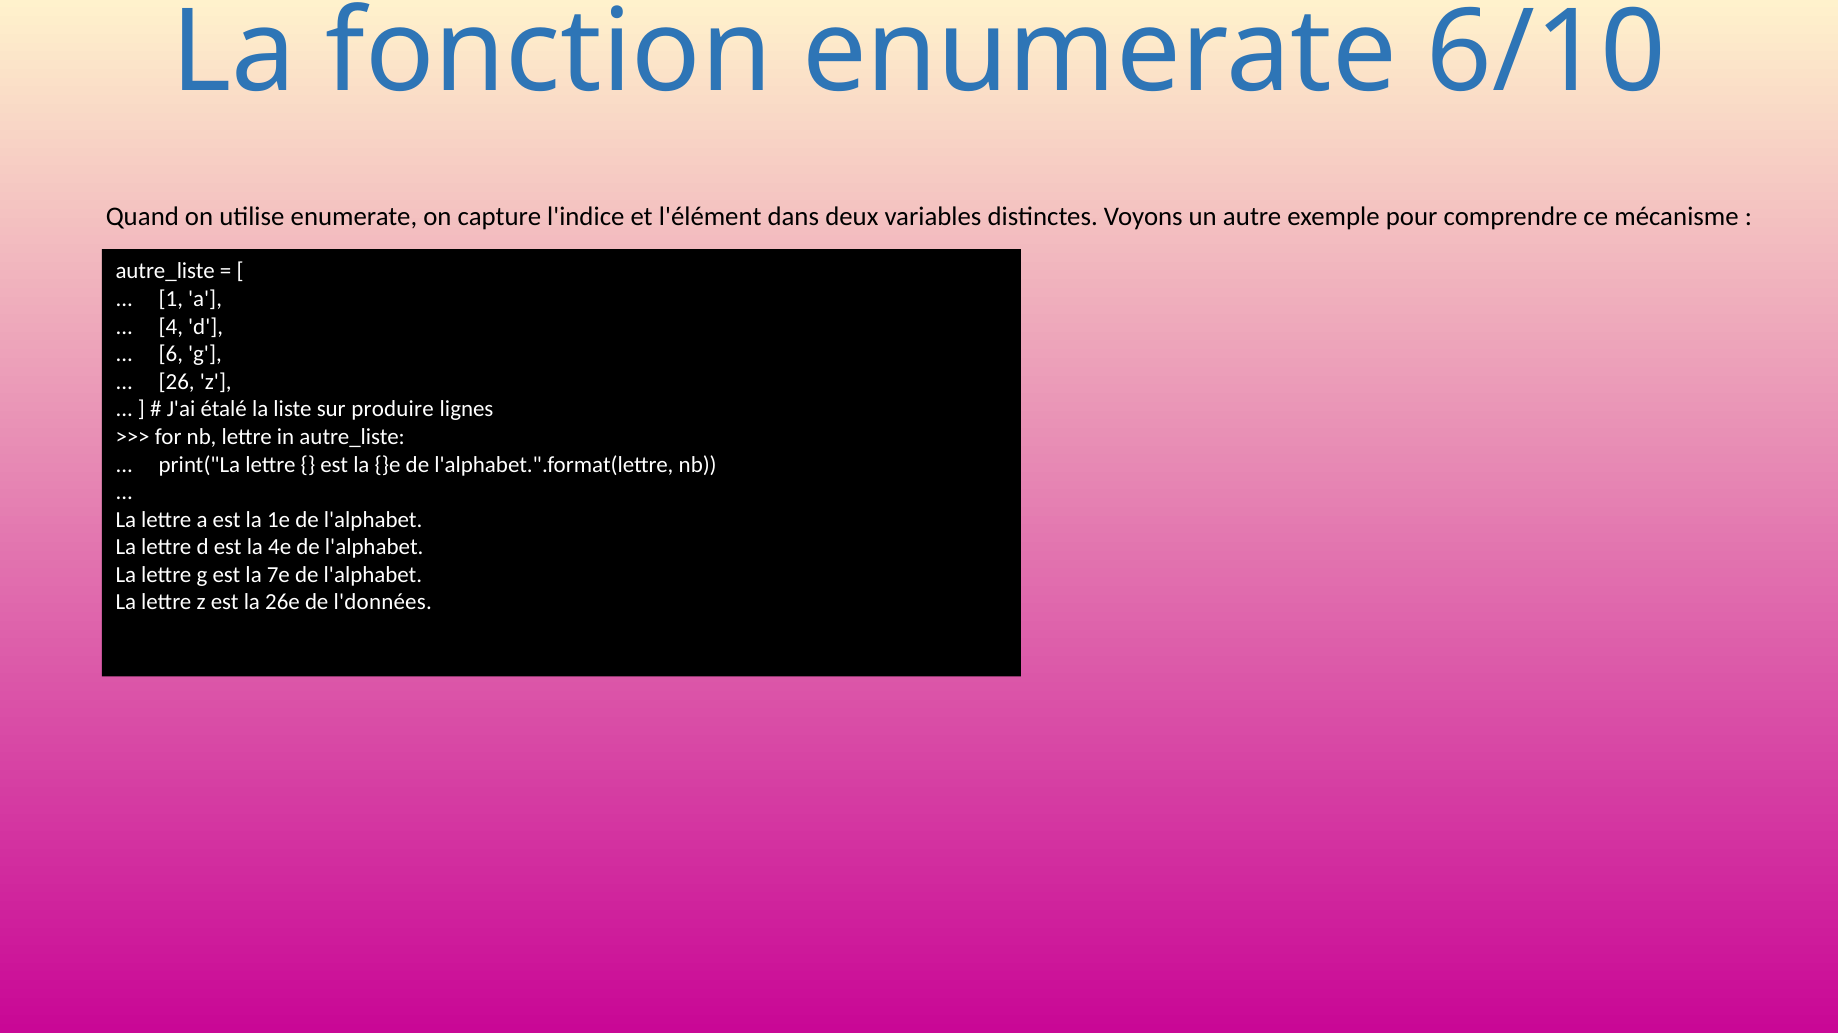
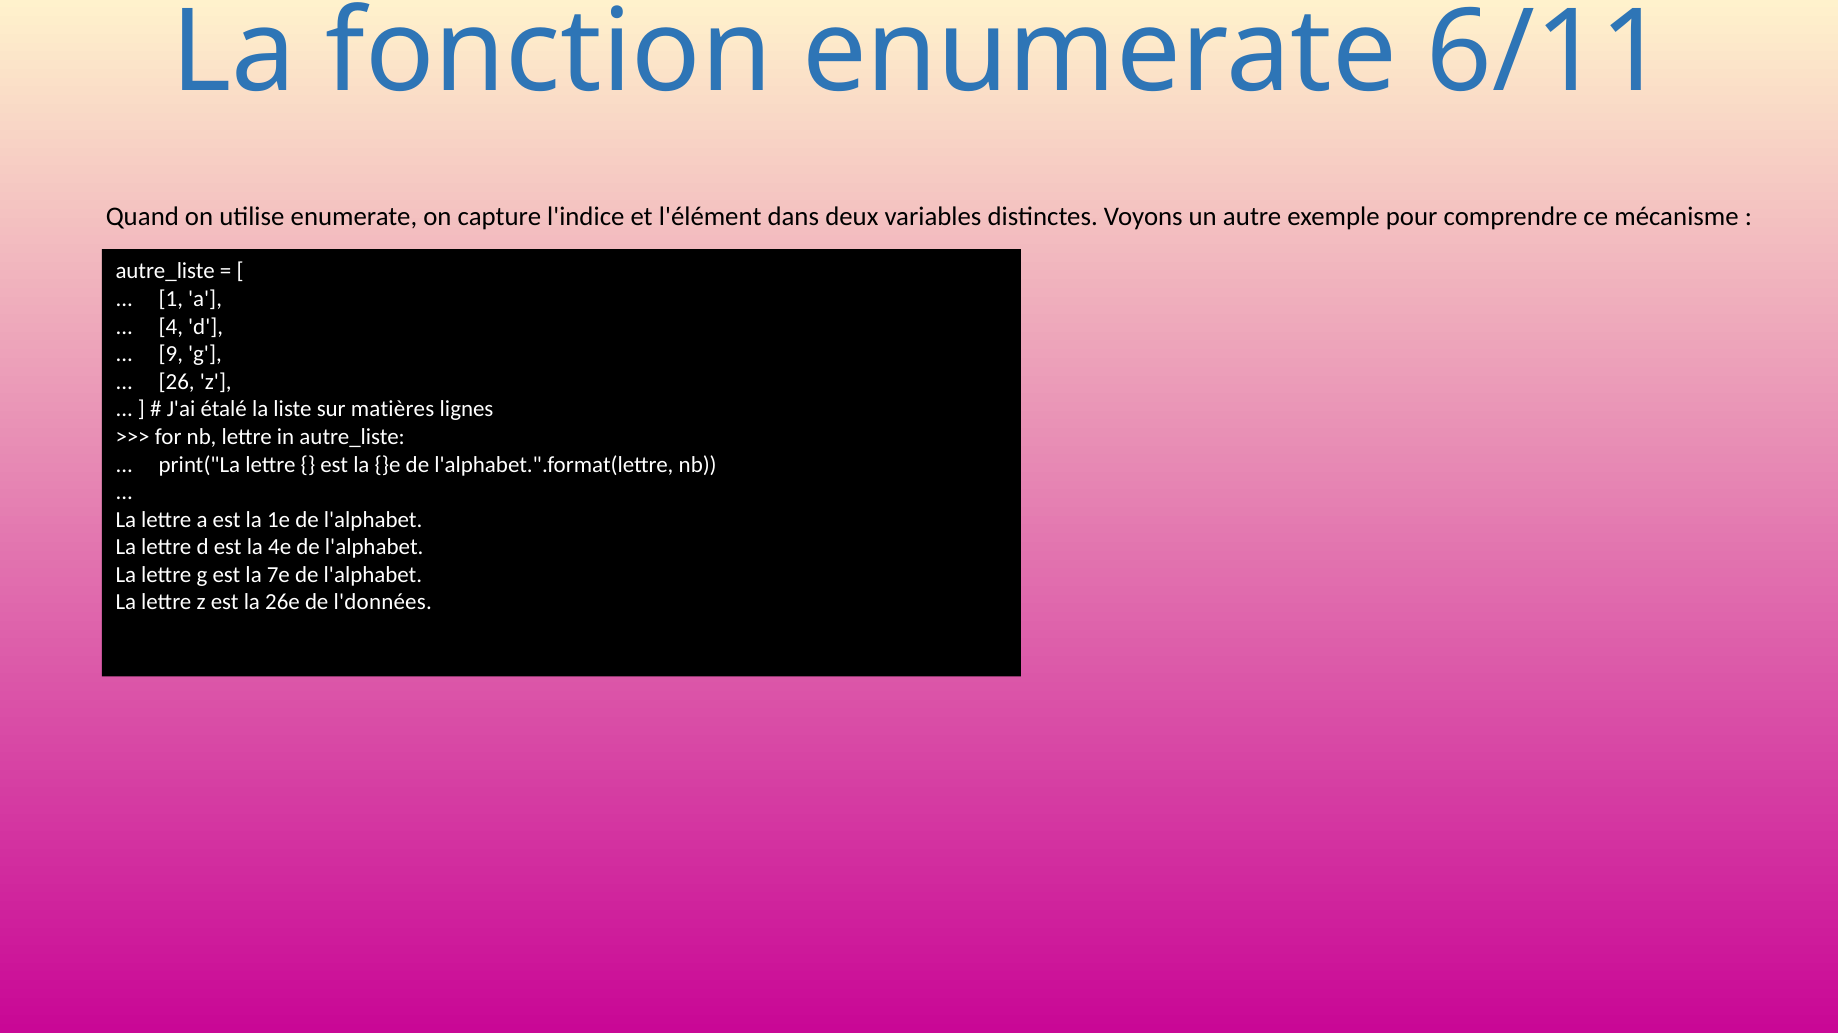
6/10: 6/10 -> 6/11
6: 6 -> 9
produire: produire -> matières
